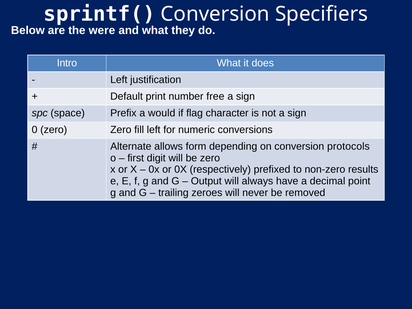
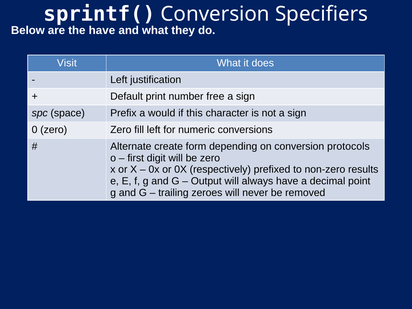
the were: were -> have
Intro: Intro -> Visit
flag: flag -> this
allows: allows -> create
